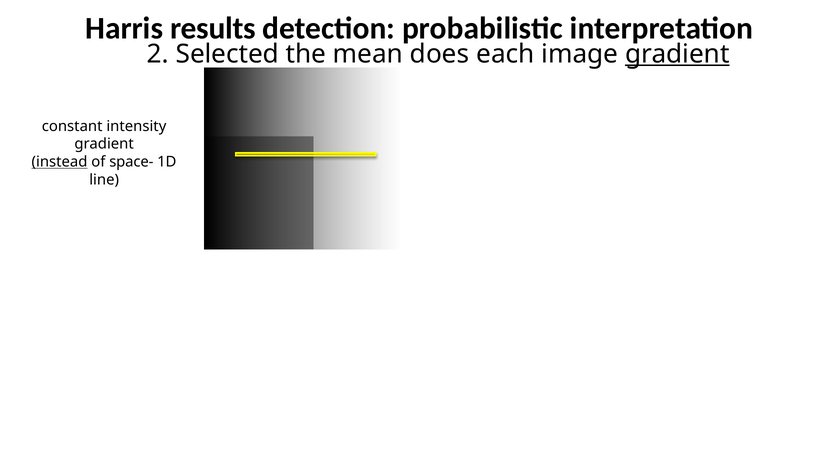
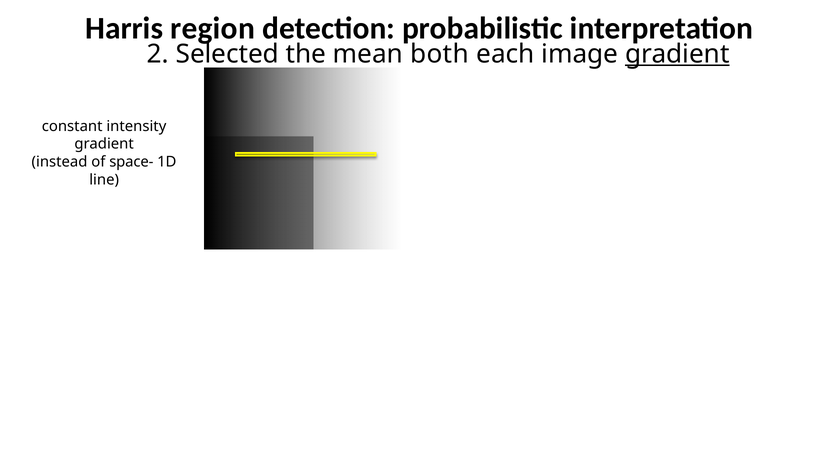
results: results -> region
does: does -> both
instead underline: present -> none
